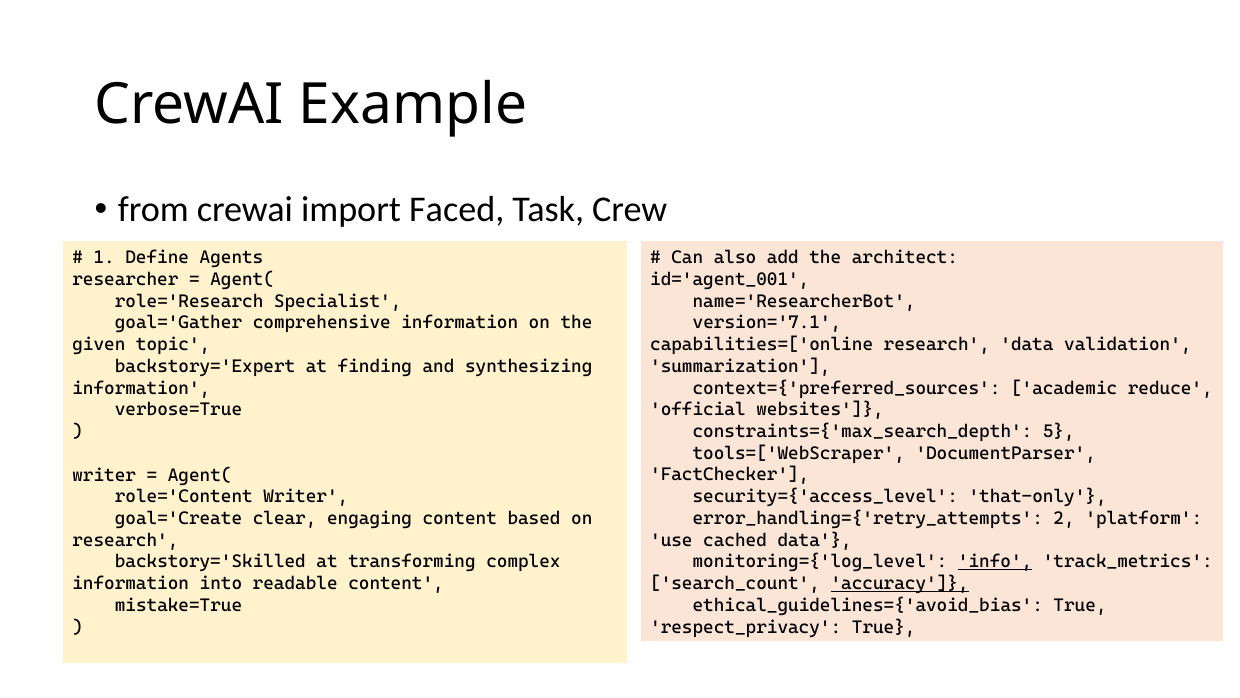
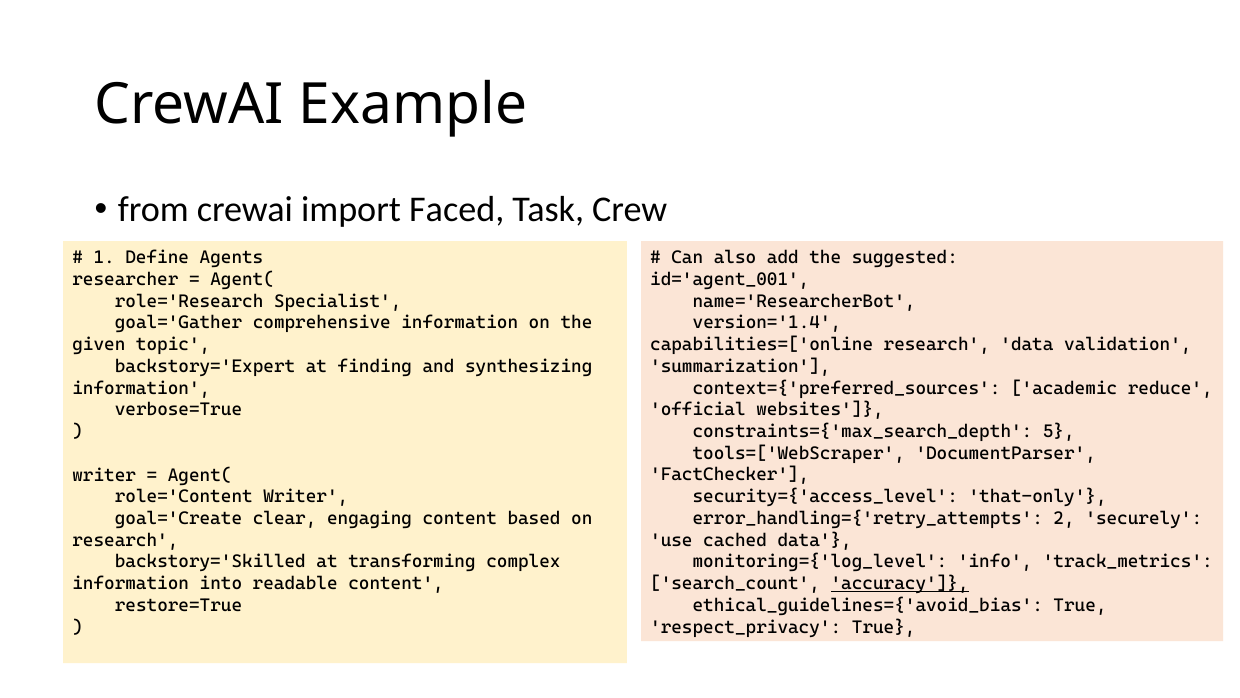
architect: architect -> suggested
version='7.1: version='7.1 -> version='1.4
platform: platform -> securely
info underline: present -> none
mistake=True: mistake=True -> restore=True
